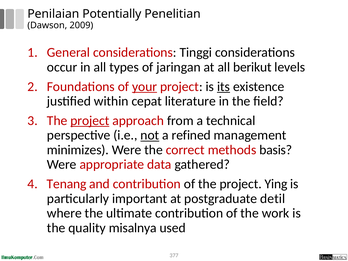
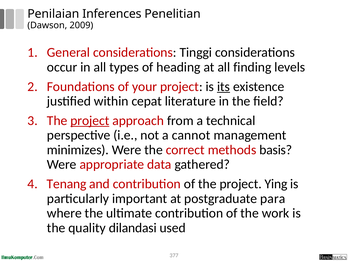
Potentially: Potentially -> Inferences
jaringan: jaringan -> heading
berikut: berikut -> finding
your underline: present -> none
not underline: present -> none
refined: refined -> cannot
detil: detil -> para
misalnya: misalnya -> dilandasi
